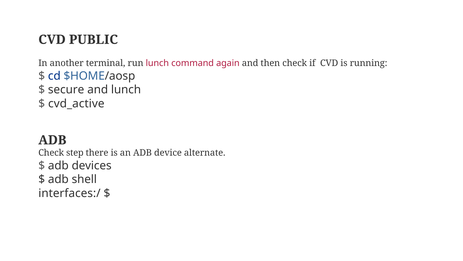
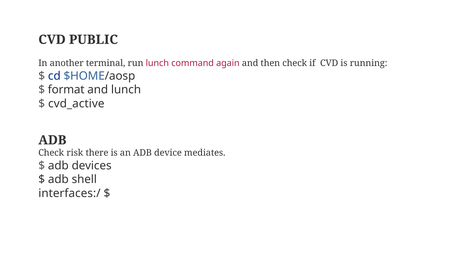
secure: secure -> format
step: step -> risk
alternate: alternate -> mediates
